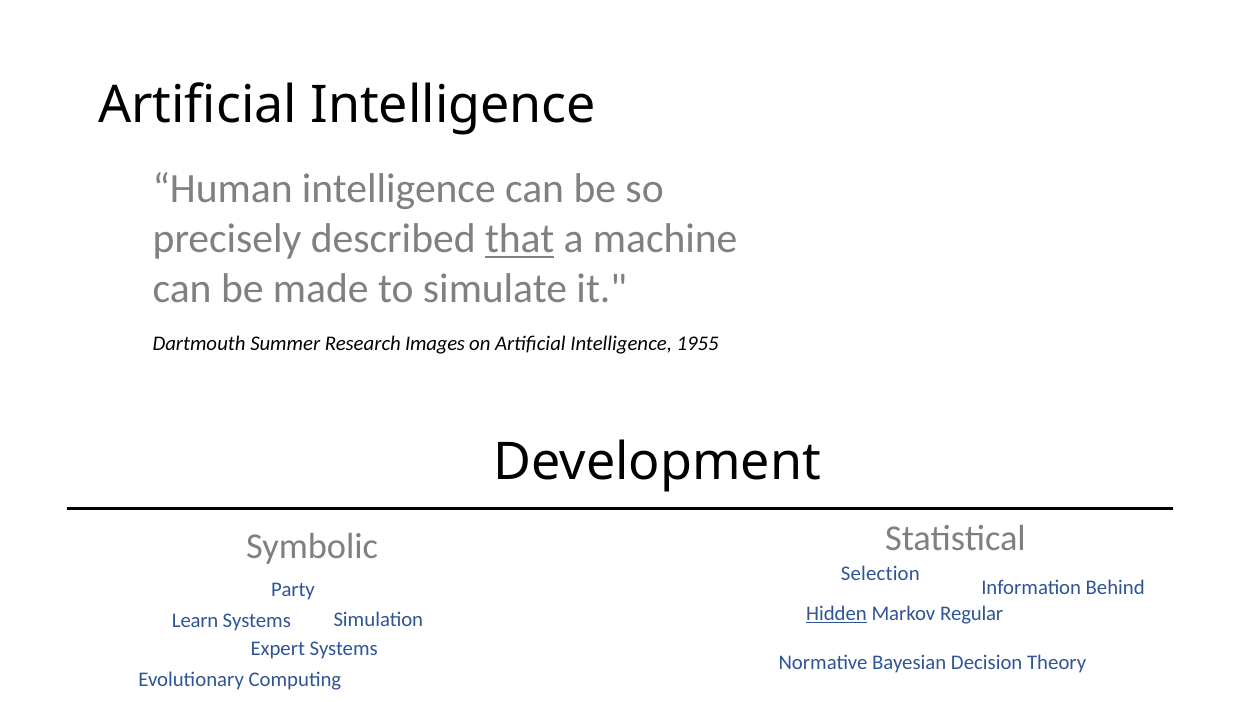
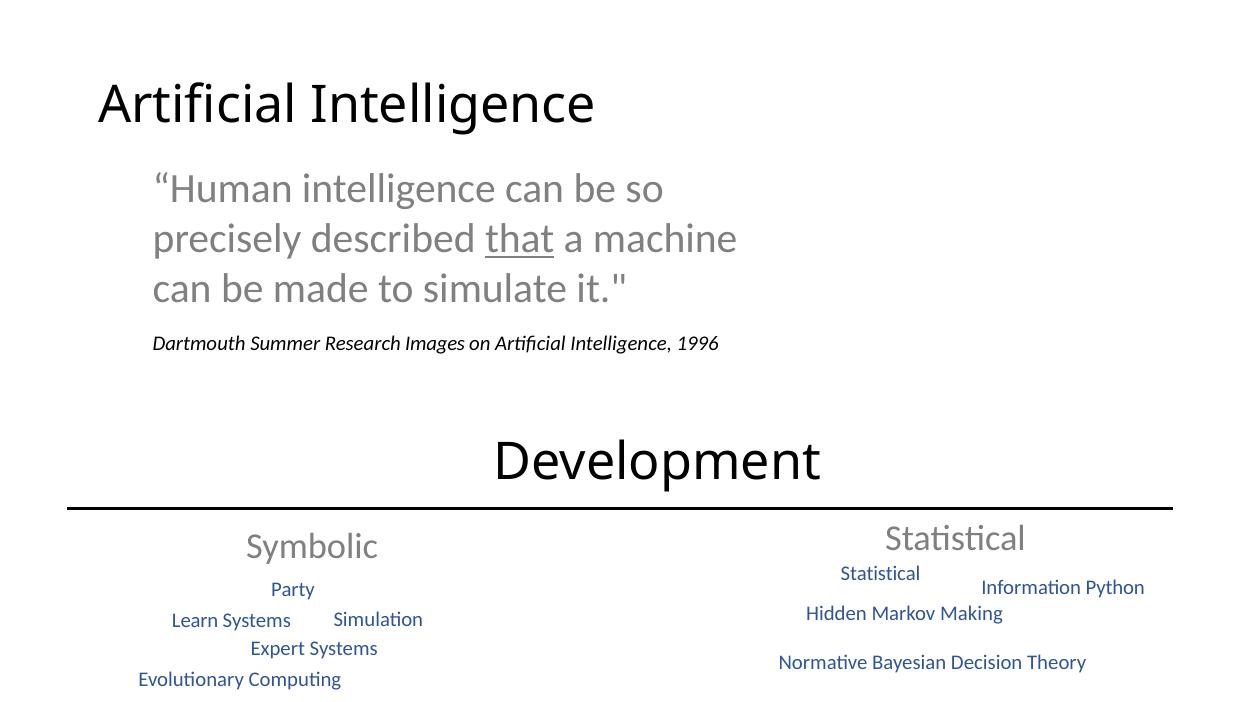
1955: 1955 -> 1996
Selection at (880, 573): Selection -> Statistical
Behind: Behind -> Python
Hidden underline: present -> none
Regular: Regular -> Making
